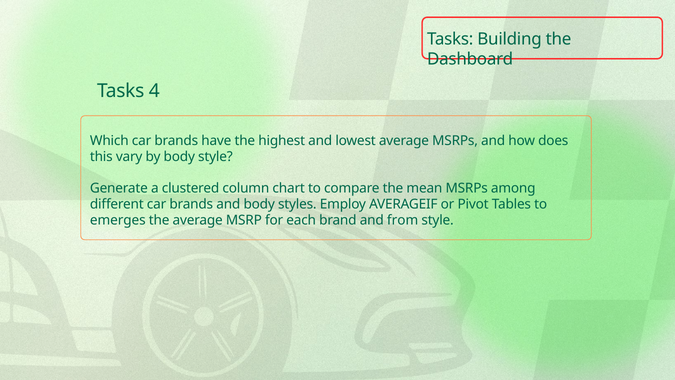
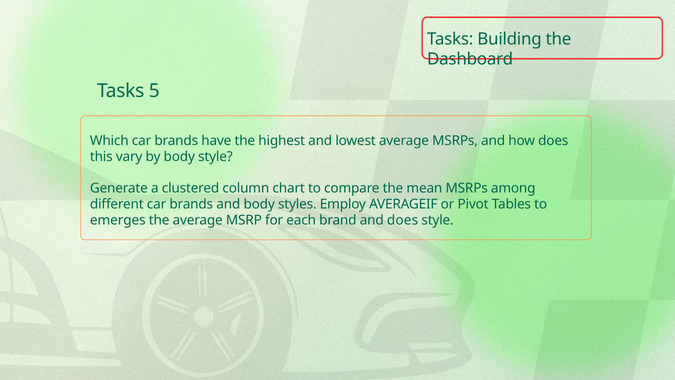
4: 4 -> 5
and from: from -> does
